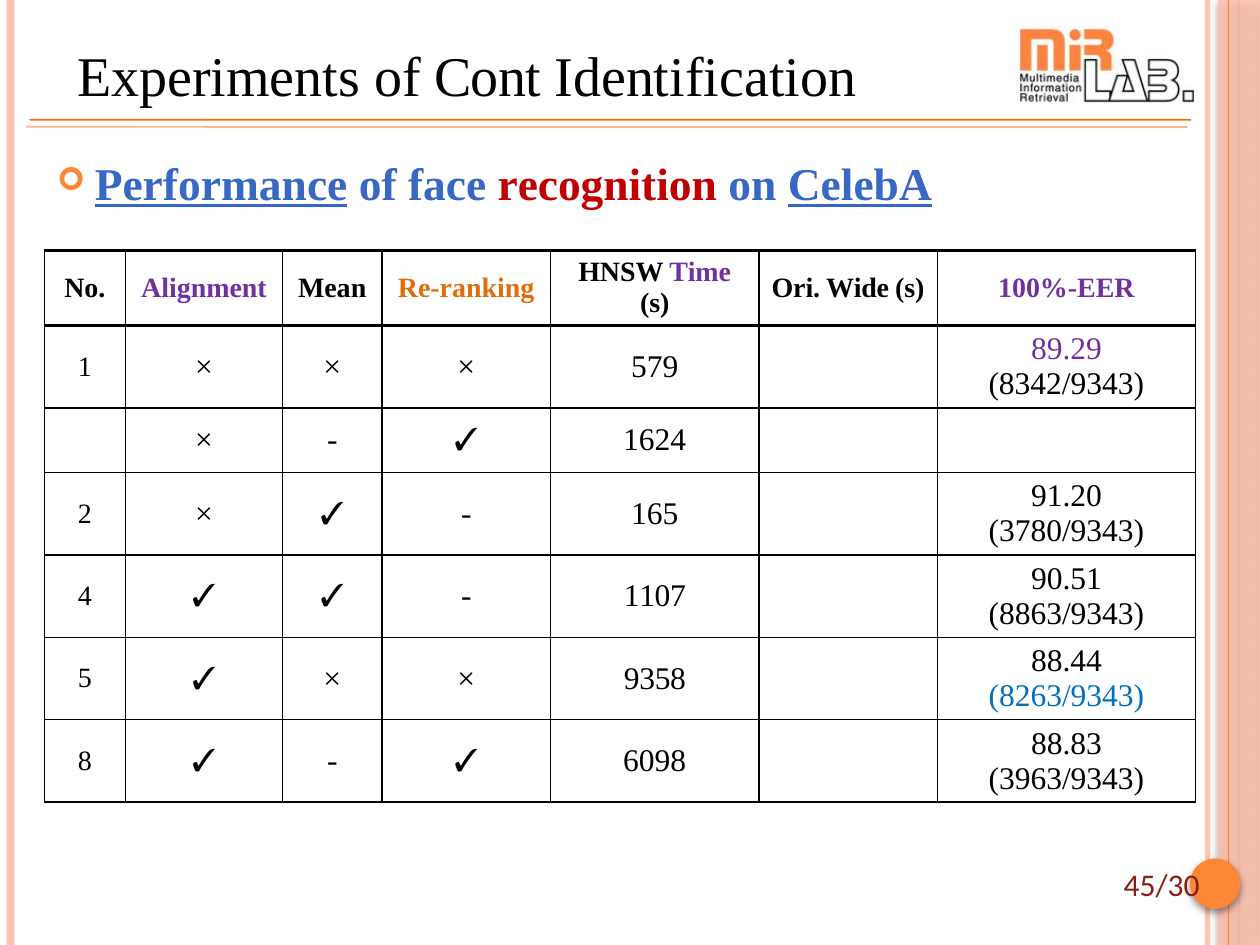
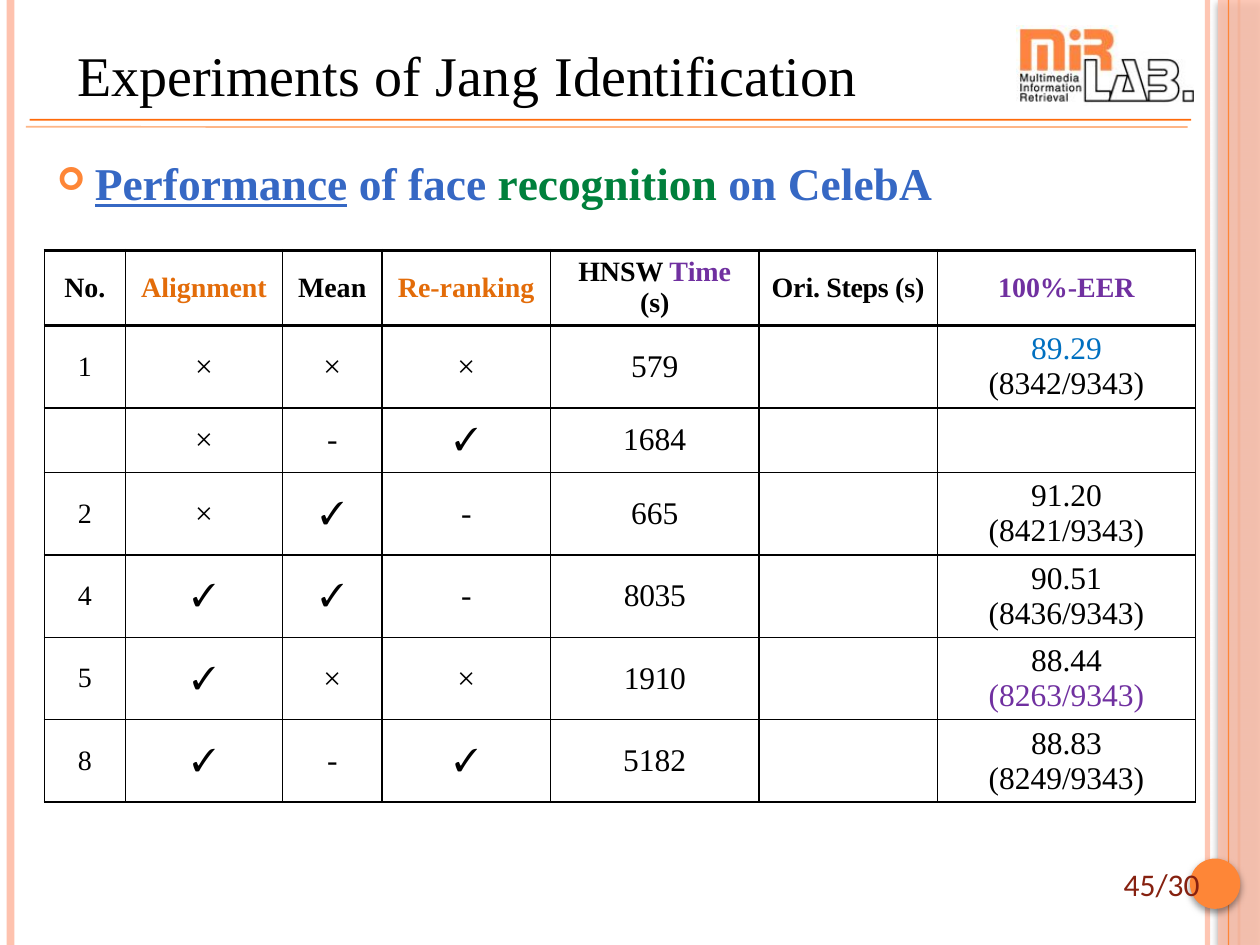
Cont: Cont -> Jang
recognition colour: red -> green
CelebA underline: present -> none
Alignment colour: purple -> orange
Wide: Wide -> Steps
89.29 colour: purple -> blue
1624: 1624 -> 1684
165: 165 -> 665
3780/9343: 3780/9343 -> 8421/9343
1107: 1107 -> 8035
8863/9343: 8863/9343 -> 8436/9343
9358: 9358 -> 1910
8263/9343 colour: blue -> purple
6098: 6098 -> 5182
3963/9343: 3963/9343 -> 8249/9343
